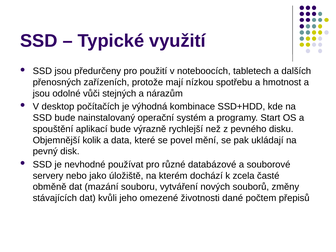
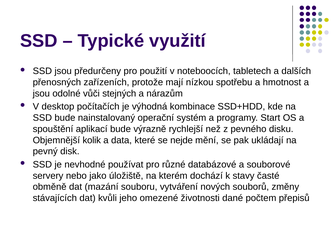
povel: povel -> nejde
zcela: zcela -> stavy
